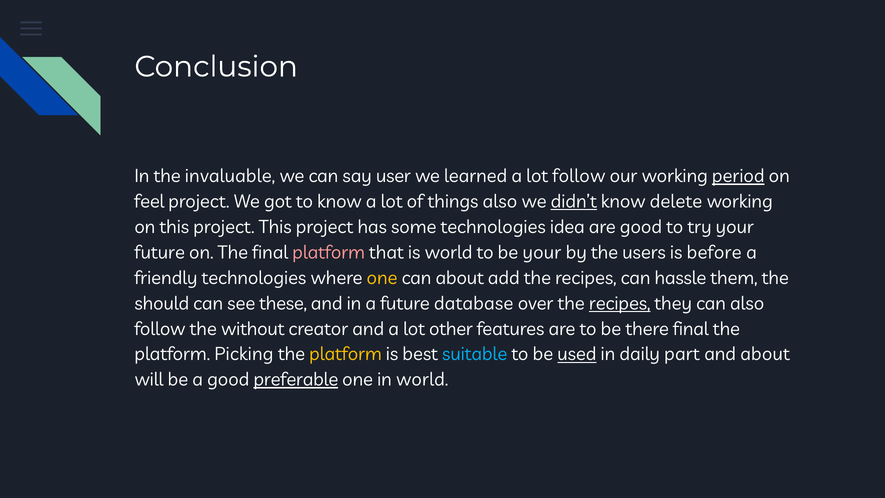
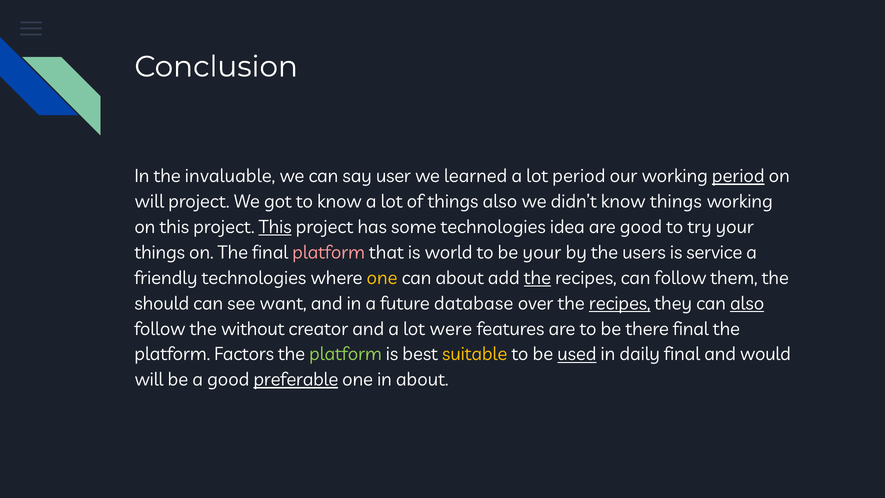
lot follow: follow -> period
feel at (149, 202): feel -> will
didn’t underline: present -> none
know delete: delete -> things
This at (275, 227) underline: none -> present
future at (160, 253): future -> things
before: before -> service
the at (537, 278) underline: none -> present
can hassle: hassle -> follow
these: these -> want
also at (747, 303) underline: none -> present
other: other -> were
Picking: Picking -> Factors
platform at (346, 354) colour: yellow -> light green
suitable colour: light blue -> yellow
daily part: part -> final
and about: about -> would
in world: world -> about
